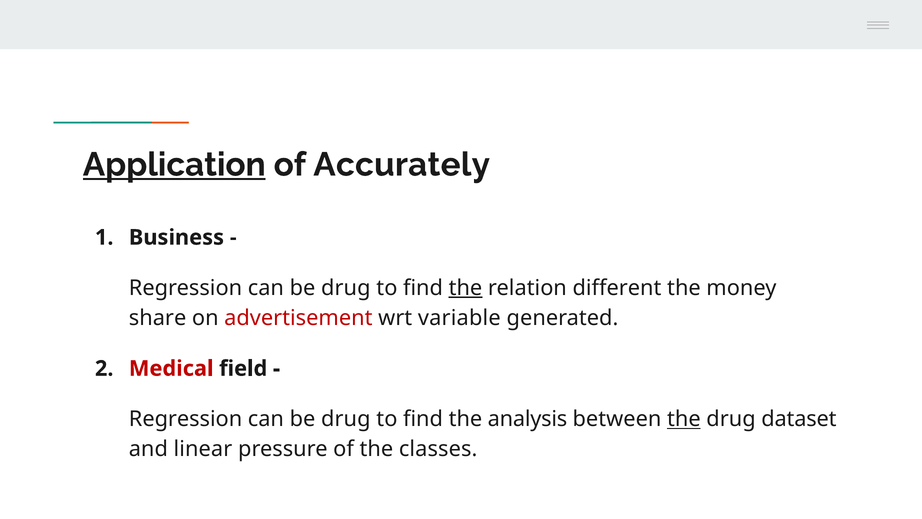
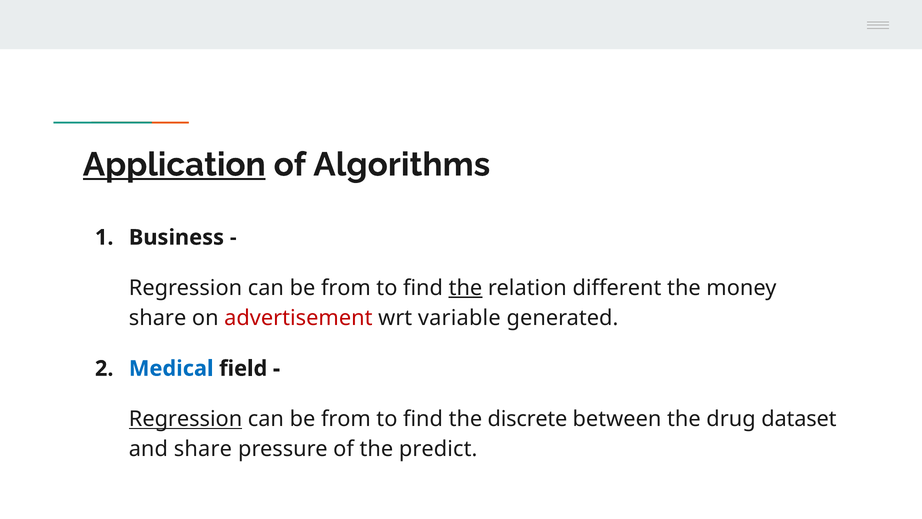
Accurately: Accurately -> Algorithms
drug at (346, 288): drug -> from
Medical colour: red -> blue
Regression at (186, 419) underline: none -> present
drug at (346, 419): drug -> from
analysis: analysis -> discrete
the at (684, 419) underline: present -> none
and linear: linear -> share
classes: classes -> predict
